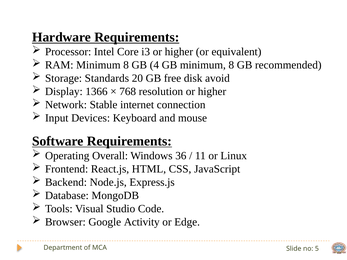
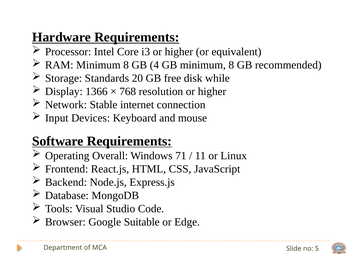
avoid: avoid -> while
36: 36 -> 71
Activity: Activity -> Suitable
